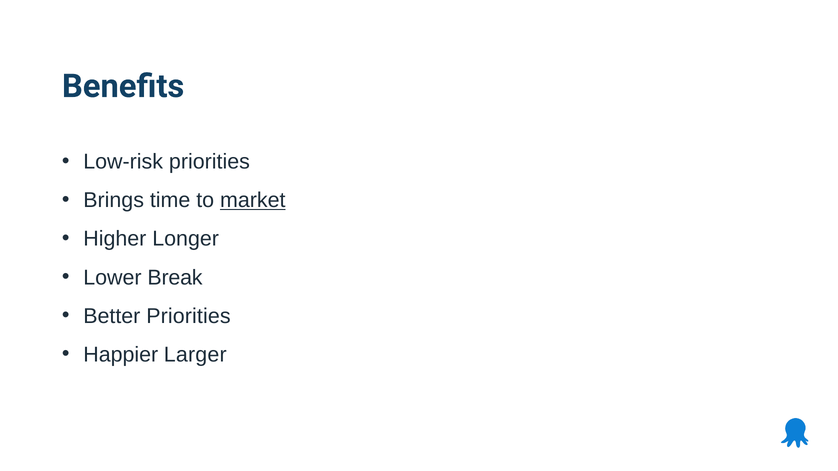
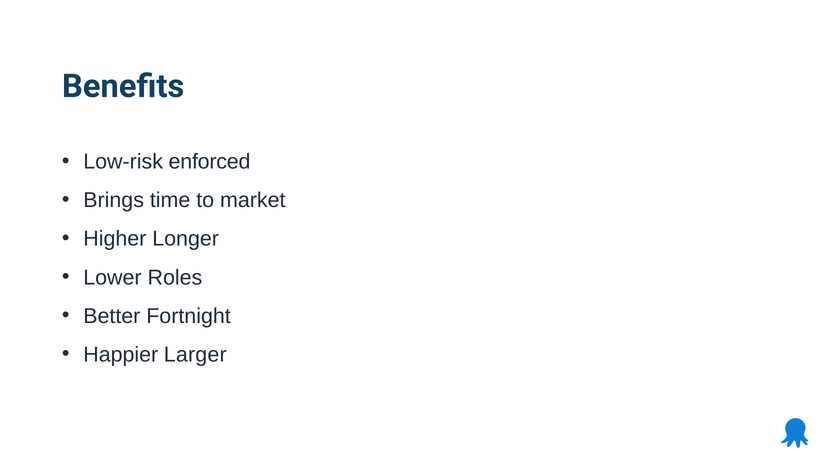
Low-risk priorities: priorities -> enforced
market underline: present -> none
Break: Break -> Roles
Better Priorities: Priorities -> Fortnight
